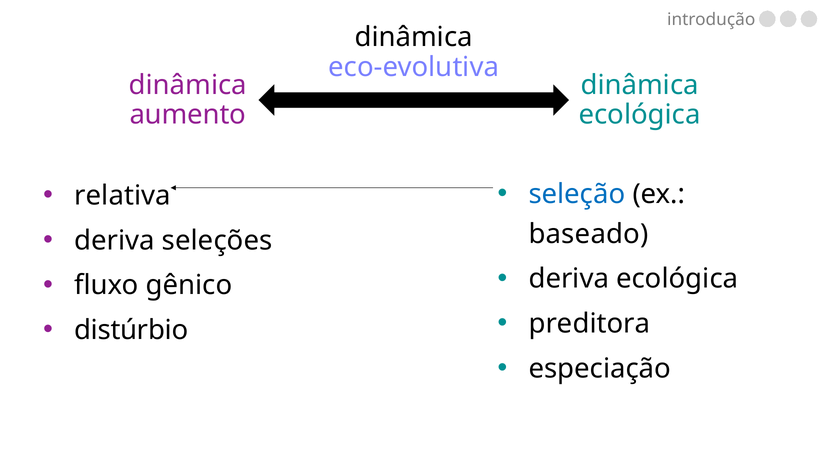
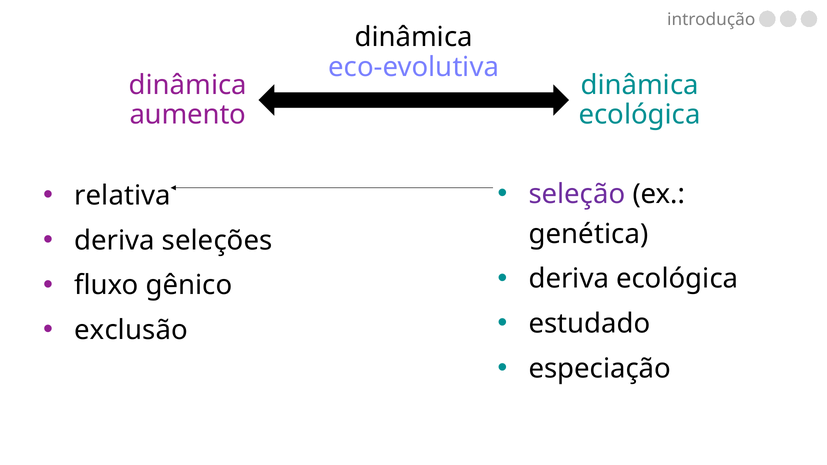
seleção colour: blue -> purple
baseado: baseado -> genética
preditora: preditora -> estudado
distúrbio: distúrbio -> exclusão
